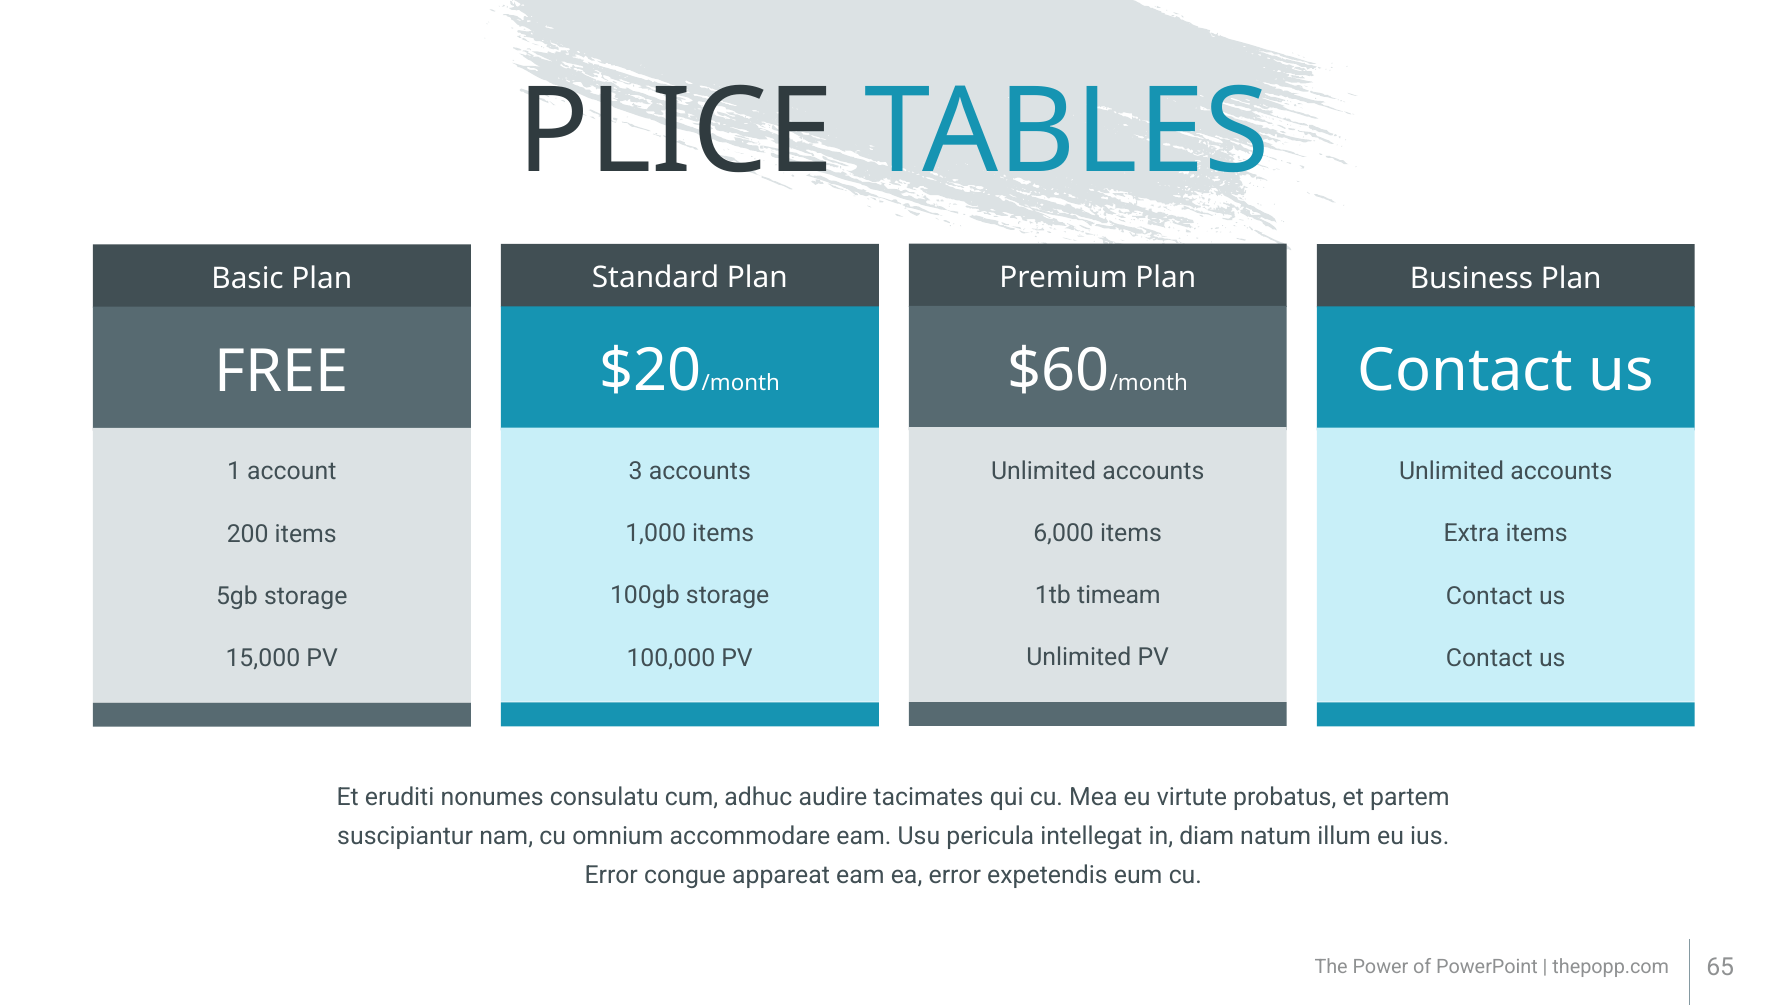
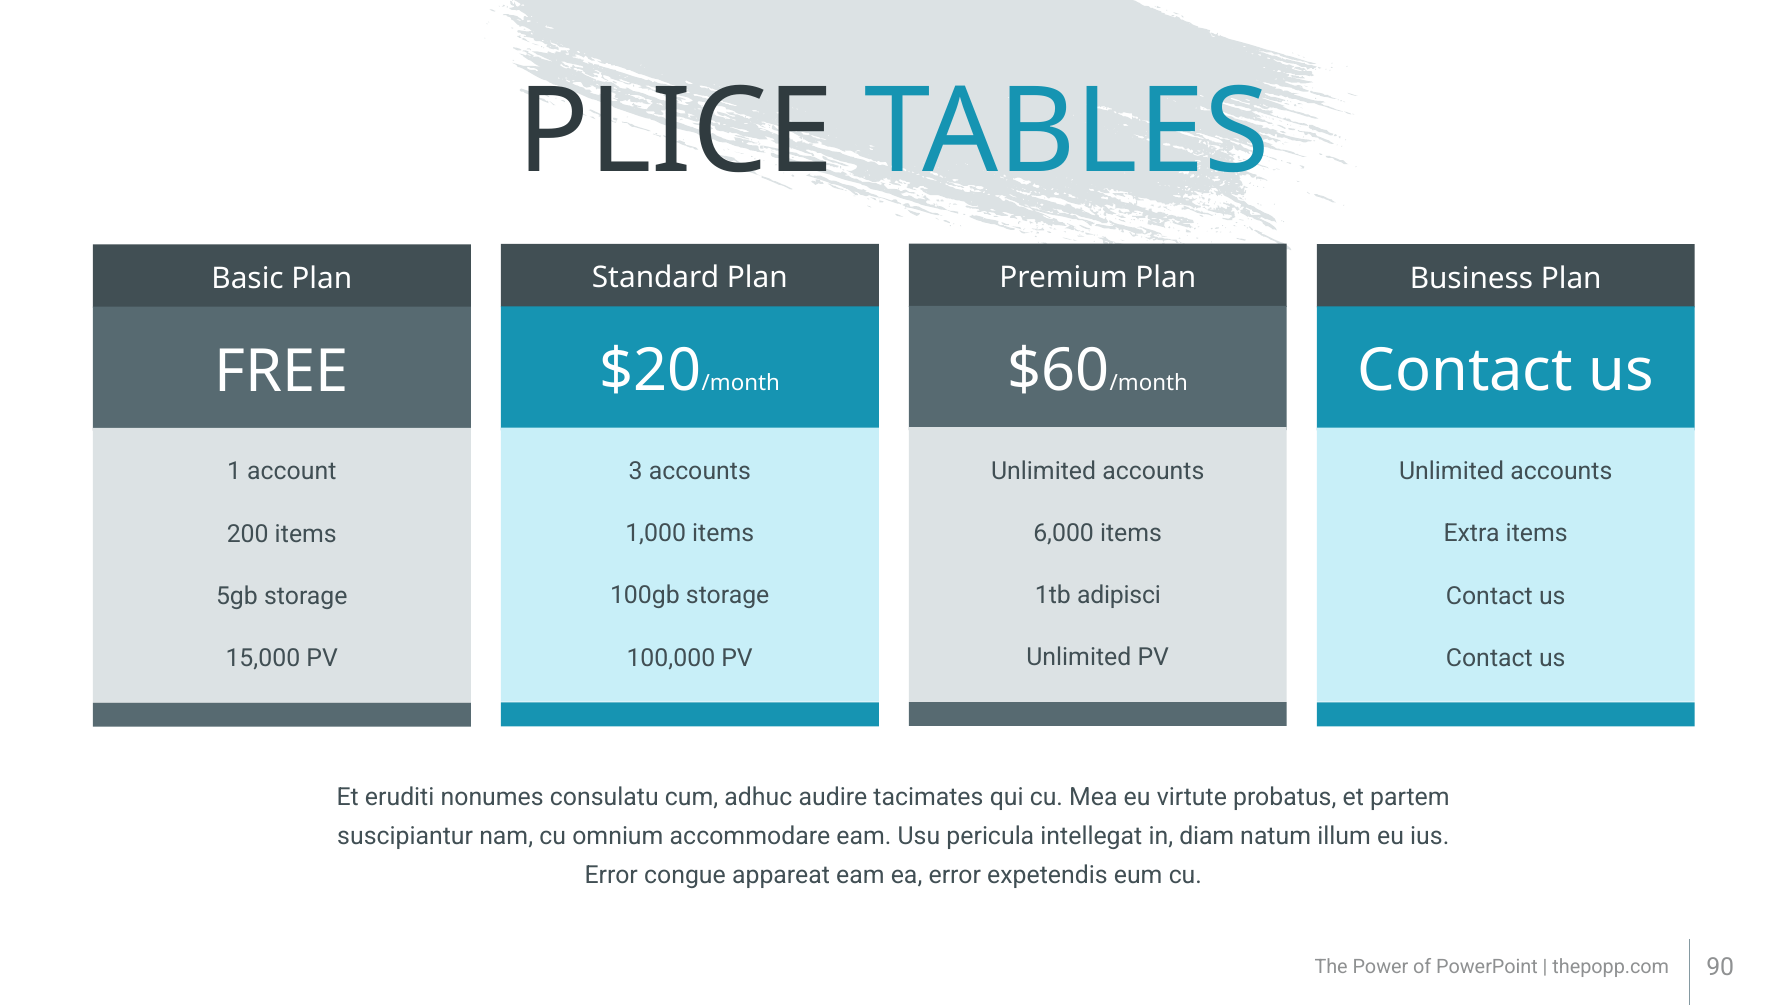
timeam: timeam -> adipisci
65: 65 -> 90
